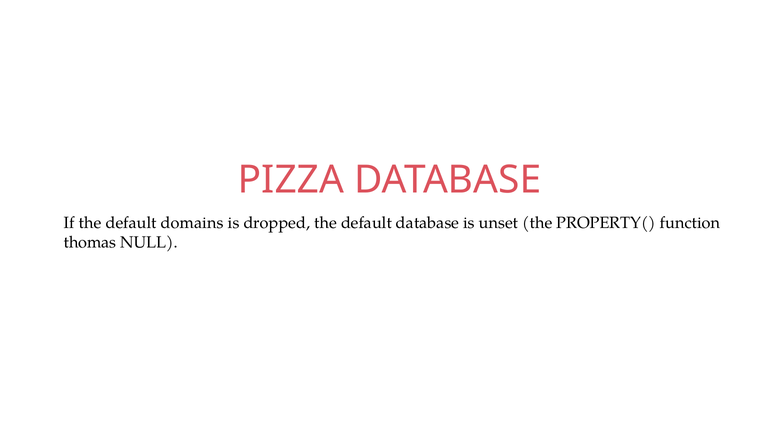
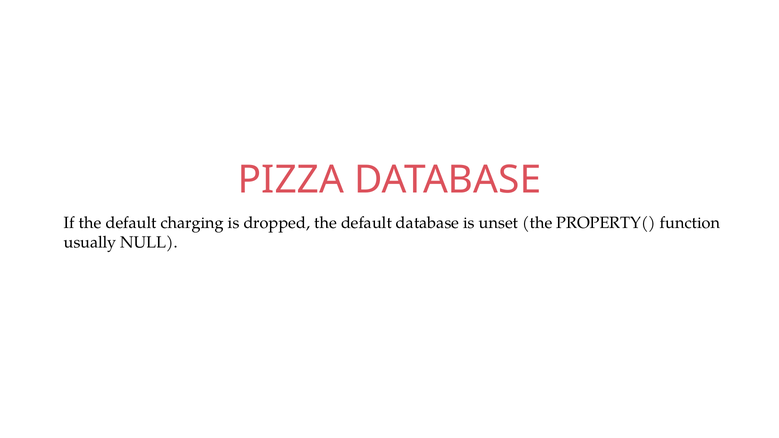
domains: domains -> charging
thomas: thomas -> usually
